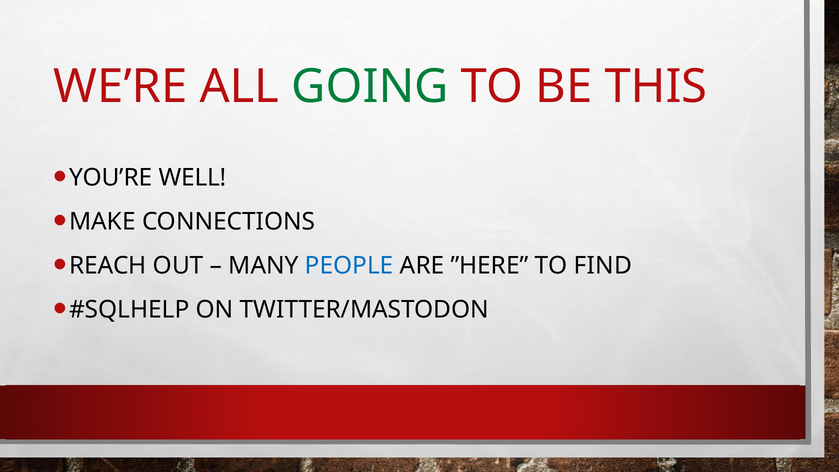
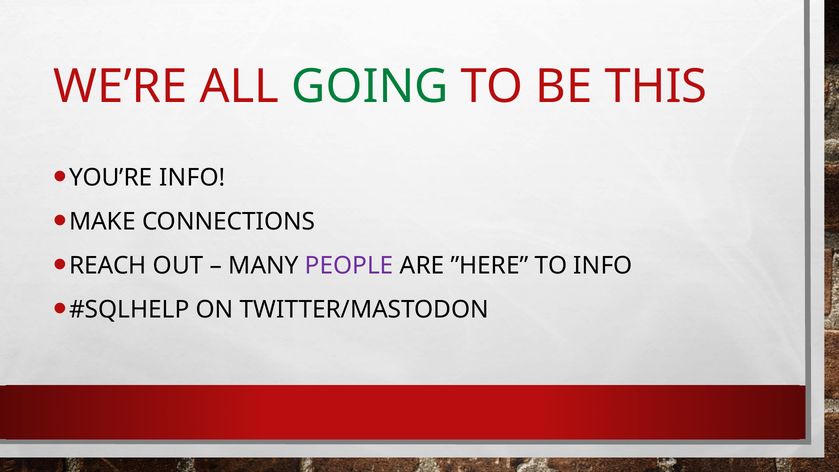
YOU’RE WELL: WELL -> INFO
PEOPLE colour: blue -> purple
TO FIND: FIND -> INFO
